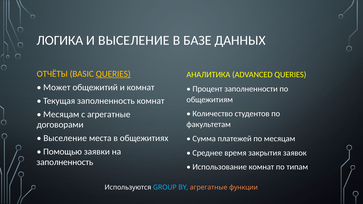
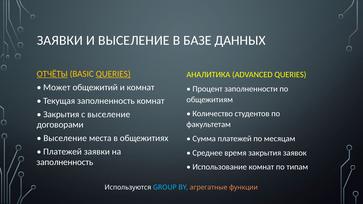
ЛОГИКА at (60, 40): ЛОГИКА -> ЗАЯВКИ
ОТЧЁТЫ underline: none -> present
Месяцам at (61, 114): Месяцам -> Закрытия
с агрегатные: агрегатные -> выселение
Помощью at (63, 152): Помощью -> Платежей
